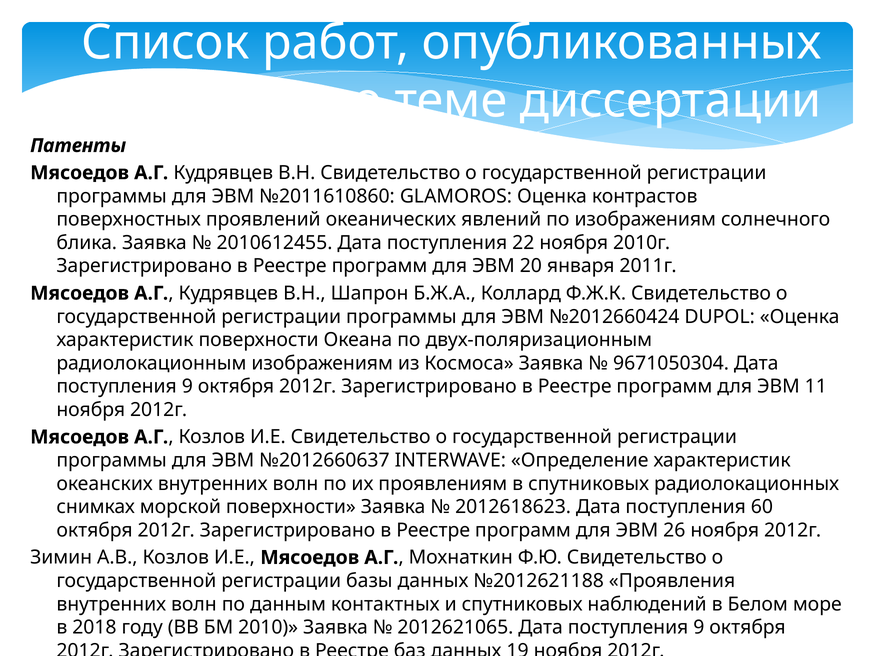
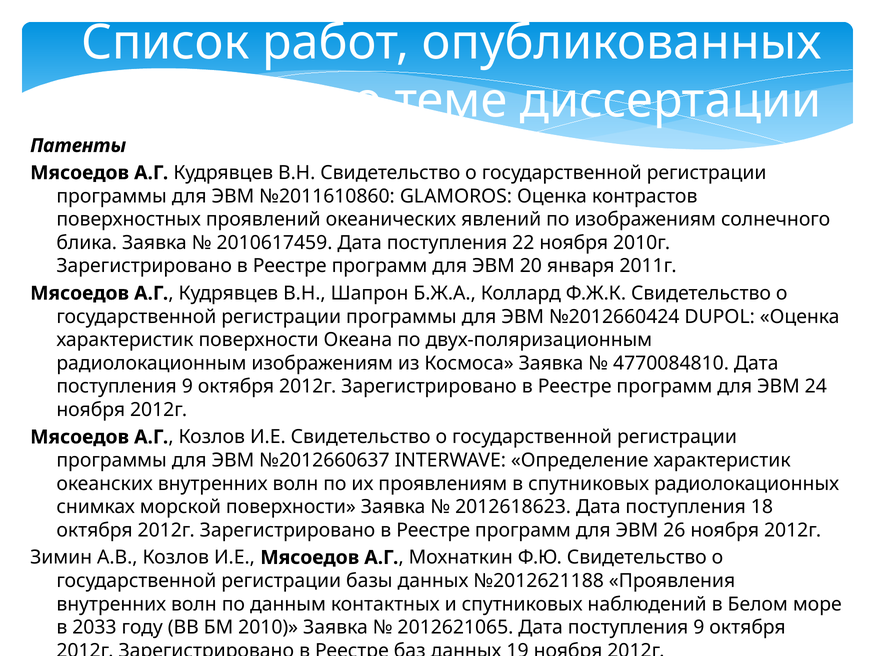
2010612455: 2010612455 -> 2010617459
9671050304: 9671050304 -> 4770084810
11: 11 -> 24
60: 60 -> 18
2018: 2018 -> 2033
